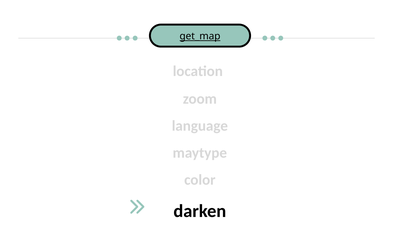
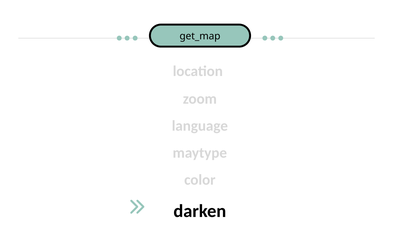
get_map underline: present -> none
